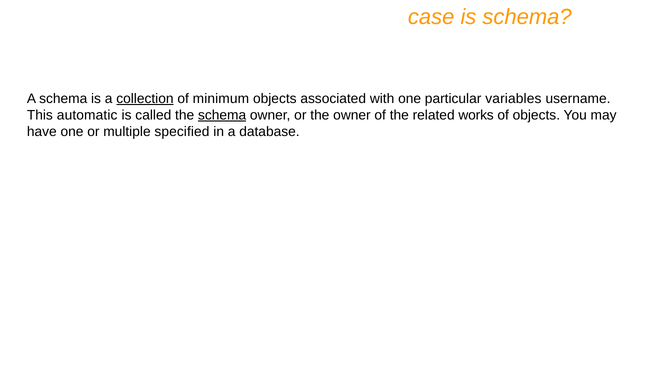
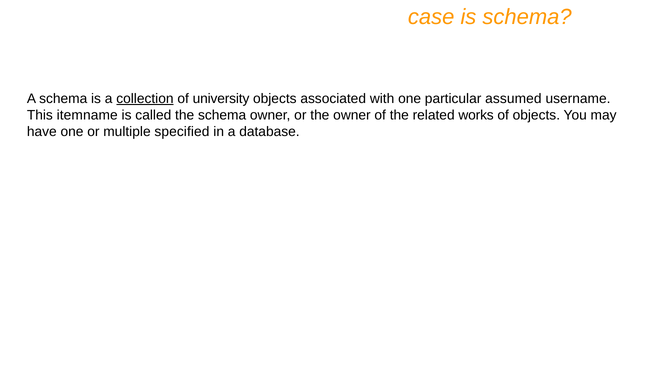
minimum: minimum -> university
variables: variables -> assumed
automatic: automatic -> itemname
schema at (222, 115) underline: present -> none
